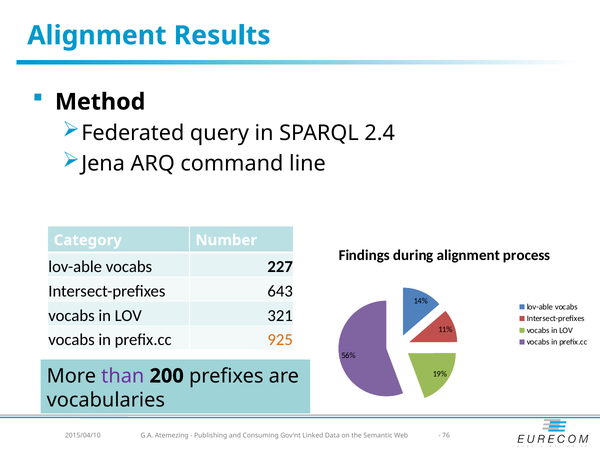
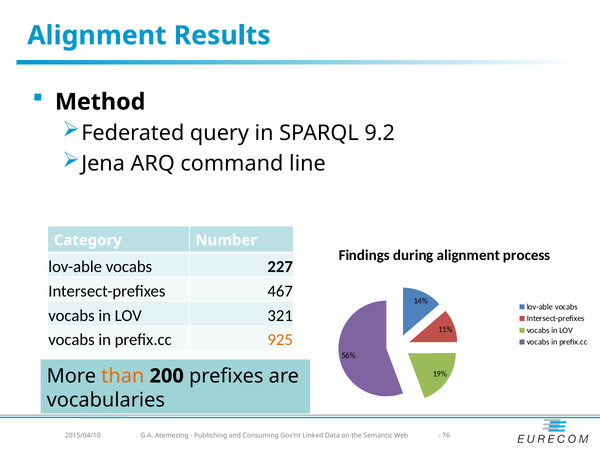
2.4: 2.4 -> 9.2
643: 643 -> 467
than colour: purple -> orange
